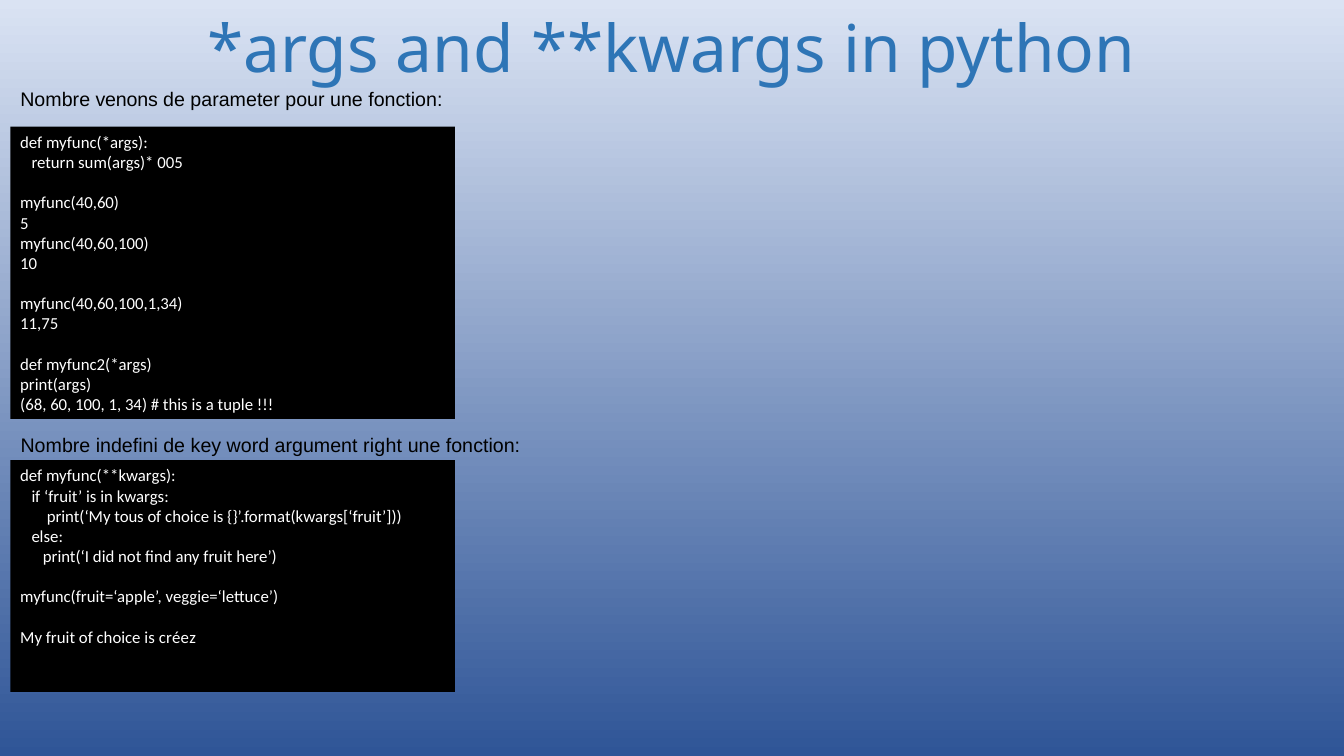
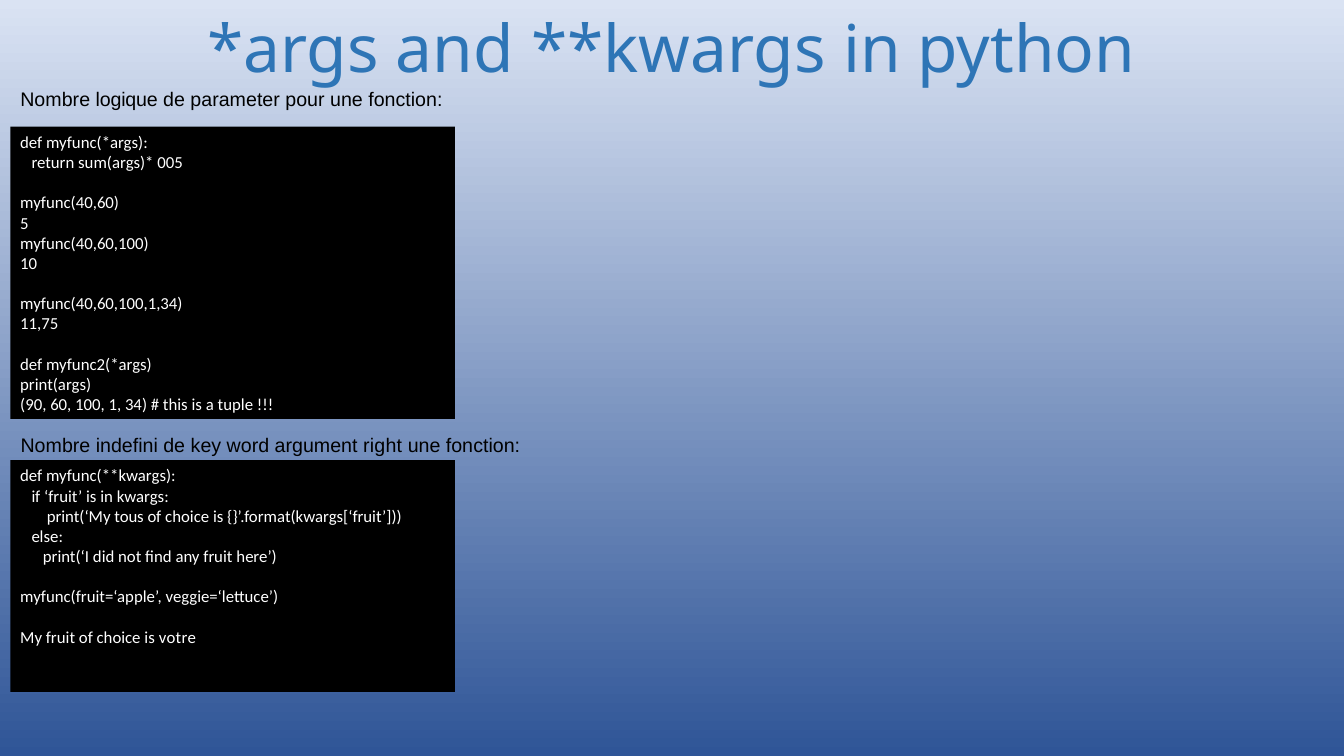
venons: venons -> logique
68: 68 -> 90
créez: créez -> votre
